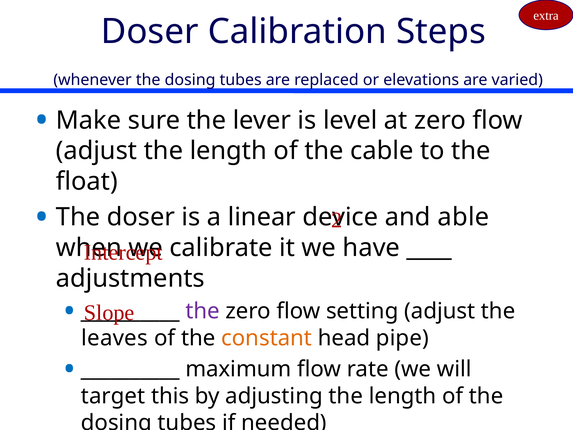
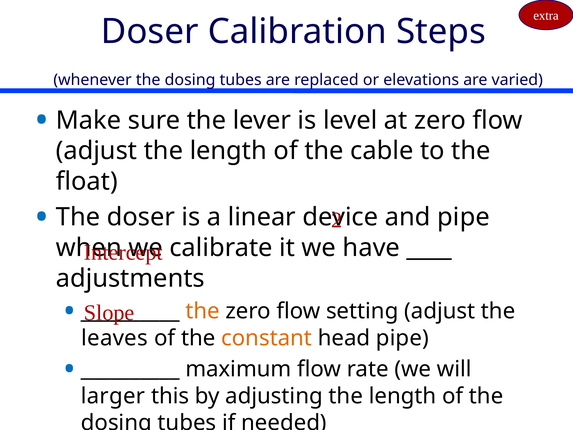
and able: able -> pipe
the at (203, 311) colour: purple -> orange
target: target -> larger
